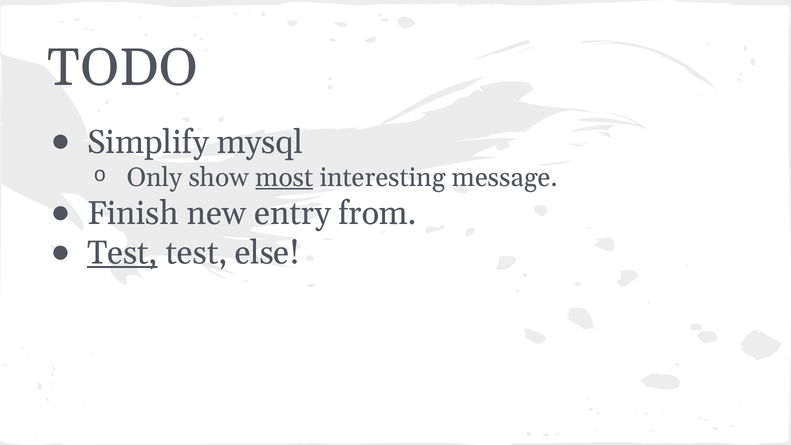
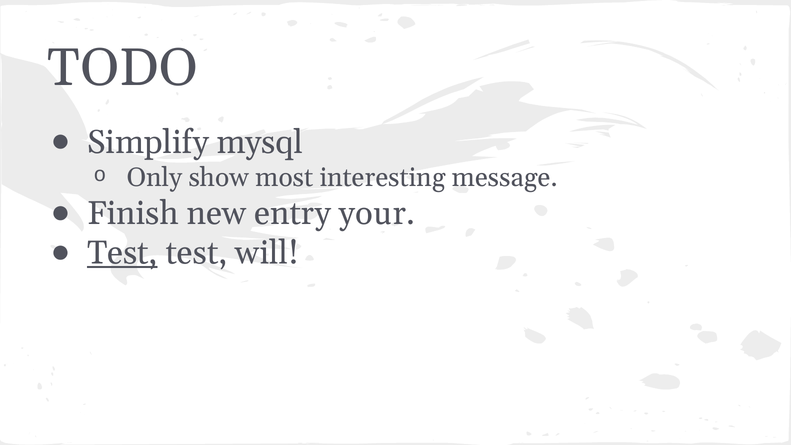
most underline: present -> none
from: from -> your
else: else -> will
